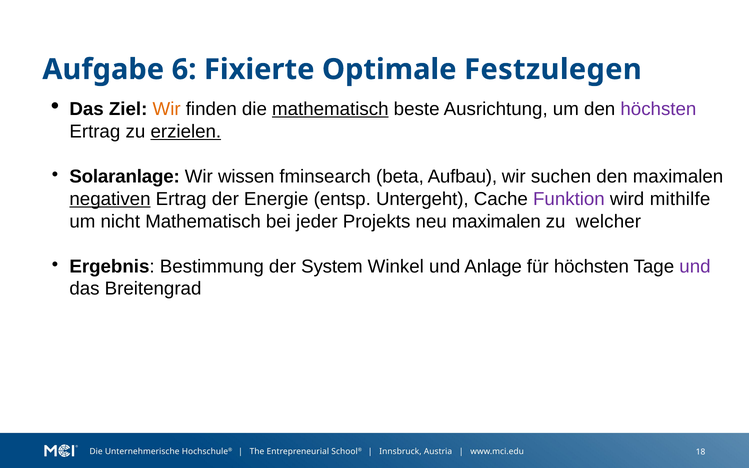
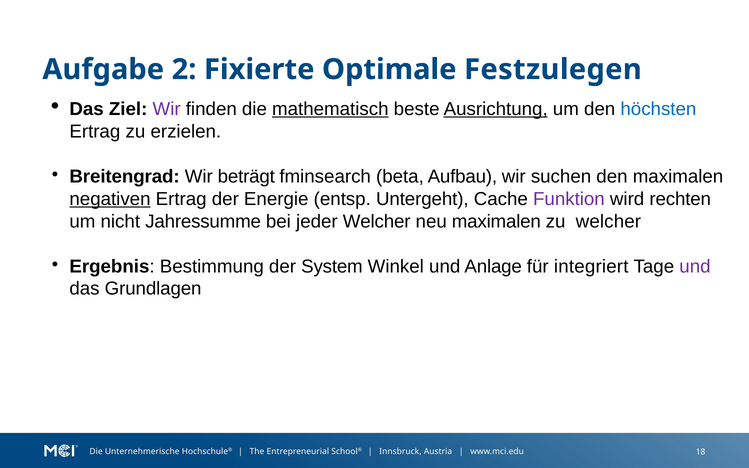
6: 6 -> 2
Wir at (167, 109) colour: orange -> purple
Ausrichtung underline: none -> present
höchsten at (658, 109) colour: purple -> blue
erzielen underline: present -> none
Solaranlage: Solaranlage -> Breitengrad
wissen: wissen -> beträgt
mithilfe: mithilfe -> rechten
nicht Mathematisch: Mathematisch -> Jahressumme
jeder Projekts: Projekts -> Welcher
für höchsten: höchsten -> integriert
Breitengrad: Breitengrad -> Grundlagen
